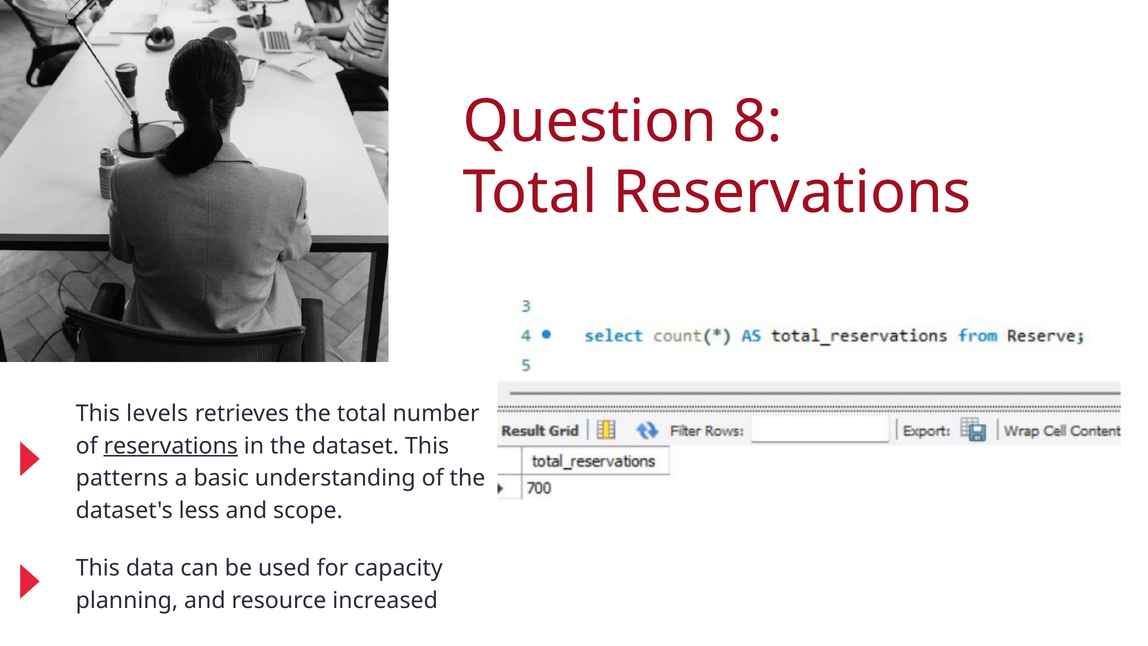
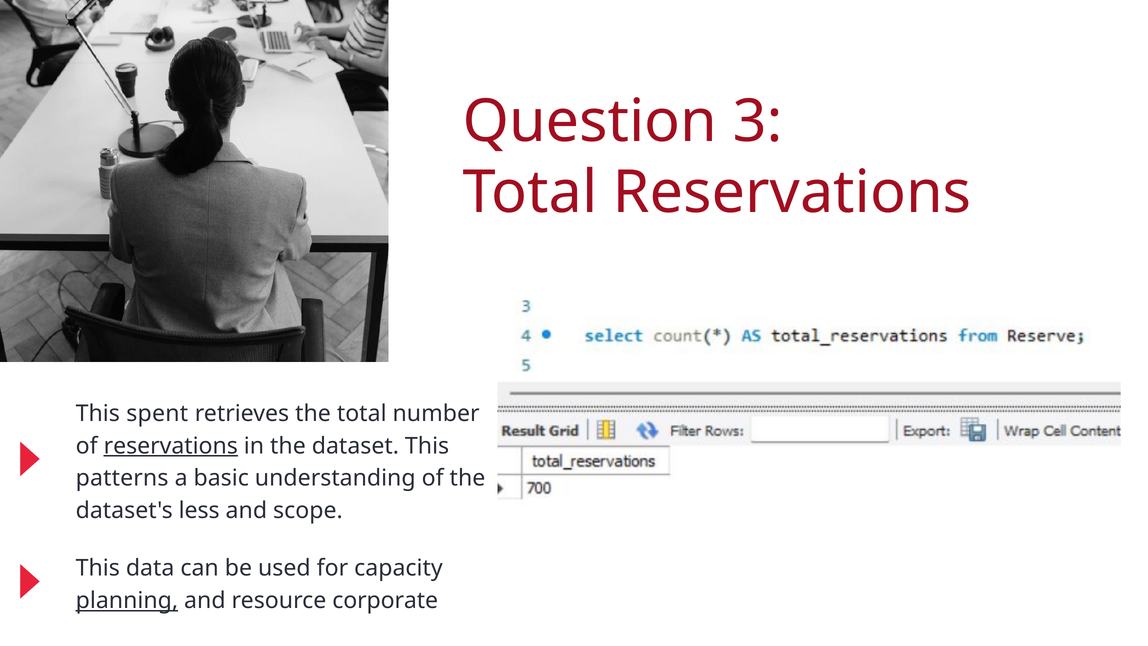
8: 8 -> 3
levels: levels -> spent
planning underline: none -> present
increased: increased -> corporate
